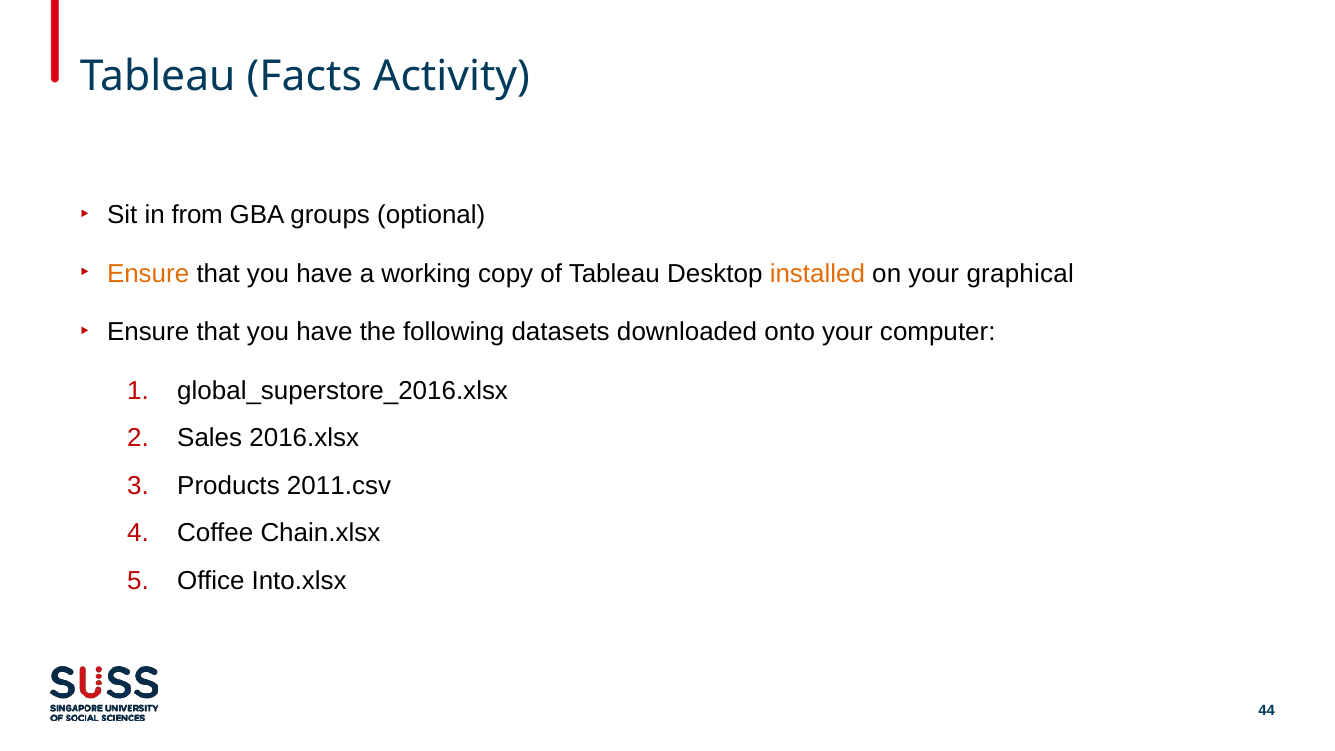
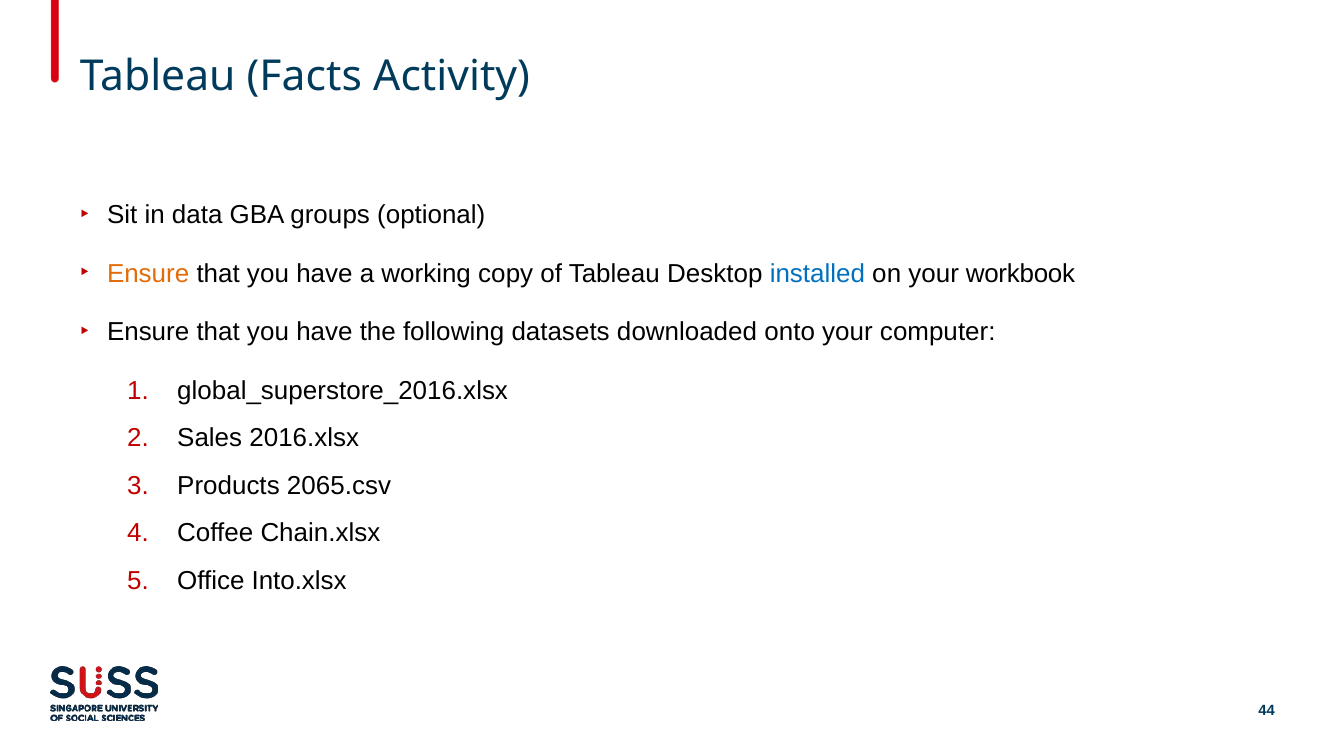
from: from -> data
installed colour: orange -> blue
graphical: graphical -> workbook
2011.csv: 2011.csv -> 2065.csv
